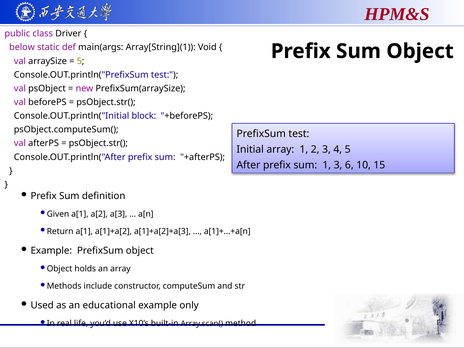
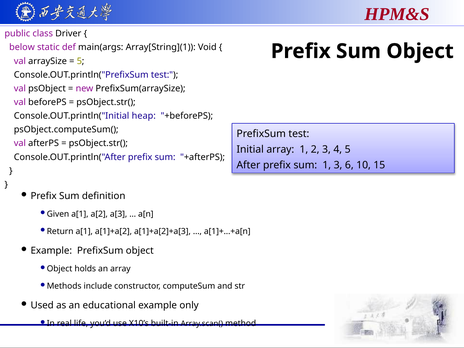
block: block -> heap
